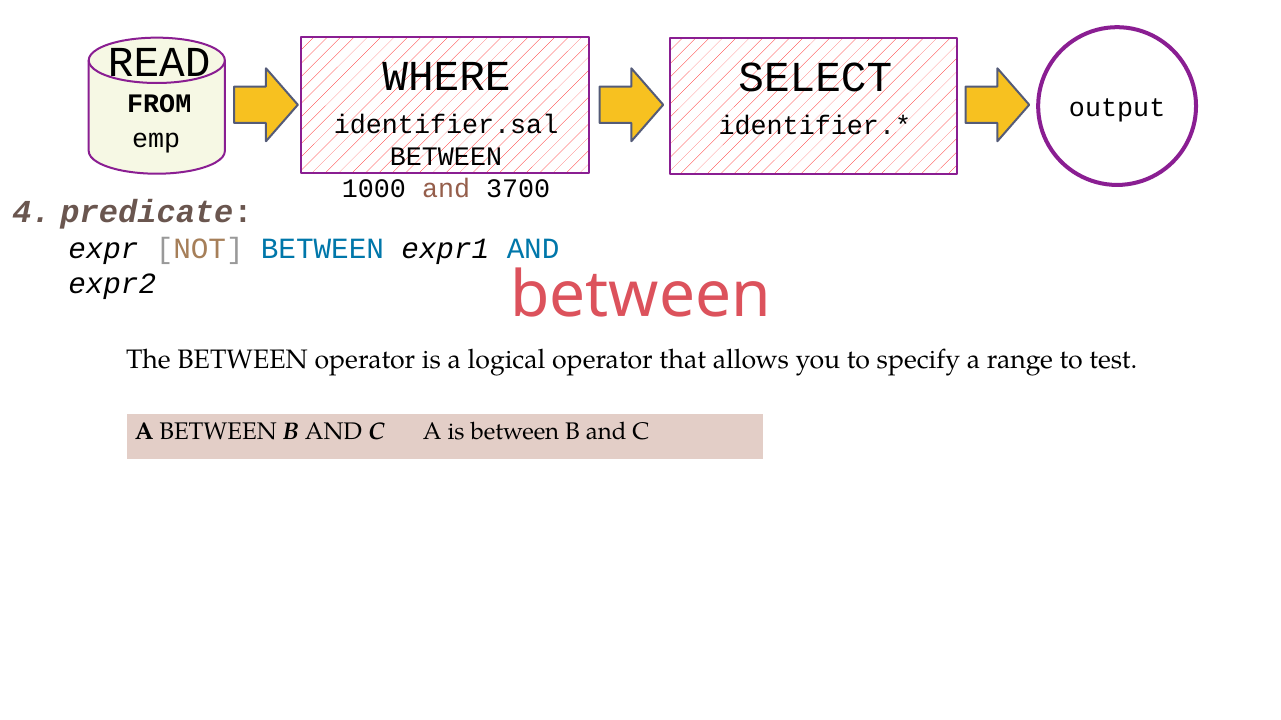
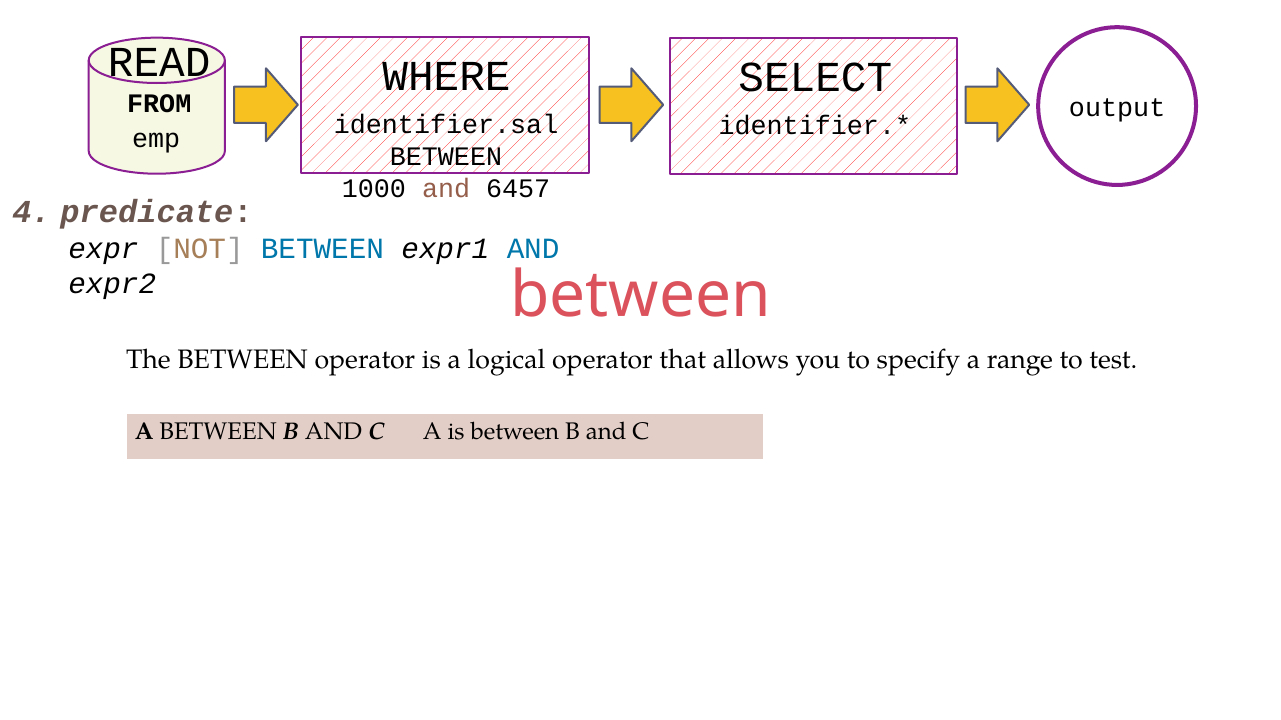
3700: 3700 -> 6457
